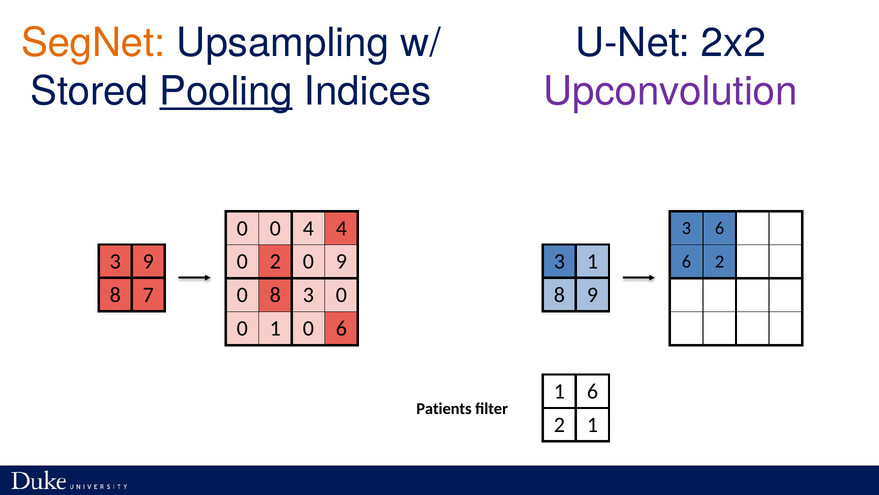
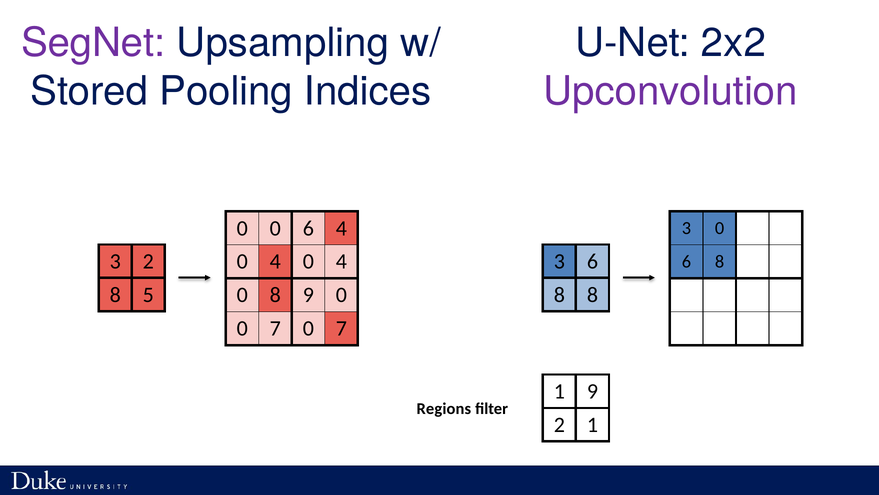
SegNet colour: orange -> purple
Pooling underline: present -> none
0 0 4: 4 -> 6
3 6: 6 -> 0
3 9: 9 -> 2
3 1: 1 -> 6
2 at (275, 261): 2 -> 4
9 at (341, 261): 9 -> 4
2 at (720, 261): 2 -> 8
7: 7 -> 5
8 9: 9 -> 8
8 3: 3 -> 9
1 at (275, 328): 1 -> 7
6 at (341, 328): 6 -> 7
1 6: 6 -> 9
Patients: Patients -> Regions
